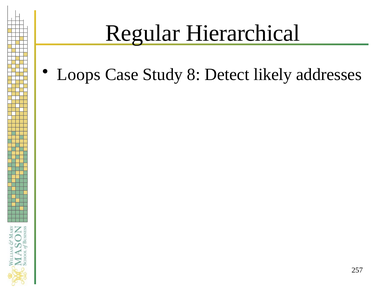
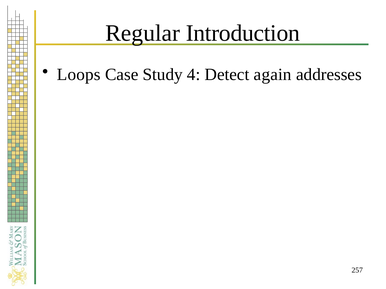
Hierarchical: Hierarchical -> Introduction
8: 8 -> 4
likely: likely -> again
